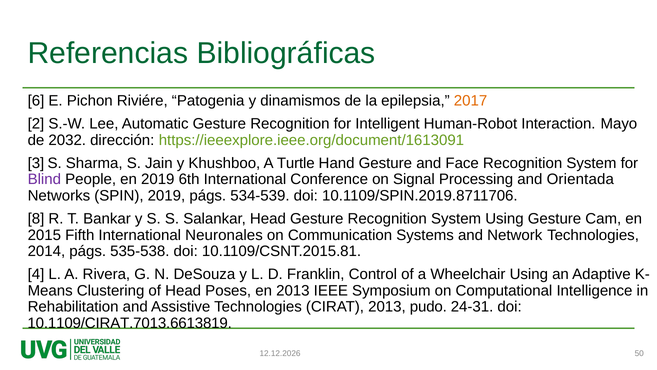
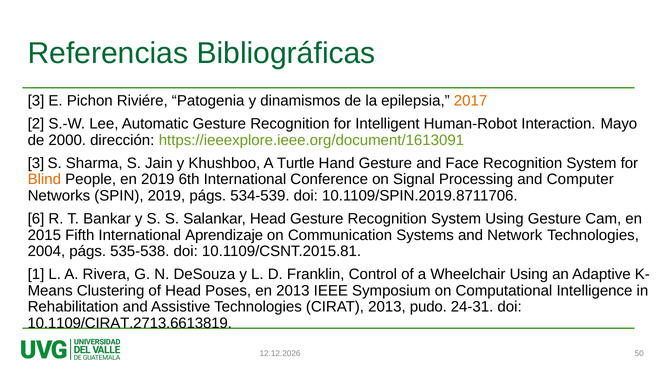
6 at (36, 101): 6 -> 3
2032: 2032 -> 2000
Blind colour: purple -> orange
Orientada: Orientada -> Computer
8: 8 -> 6
Neuronales: Neuronales -> Aprendizaje
2014: 2014 -> 2004
4: 4 -> 1
10.1109/CIRAT.7013.6613819: 10.1109/CIRAT.7013.6613819 -> 10.1109/CIRAT.2713.6613819
